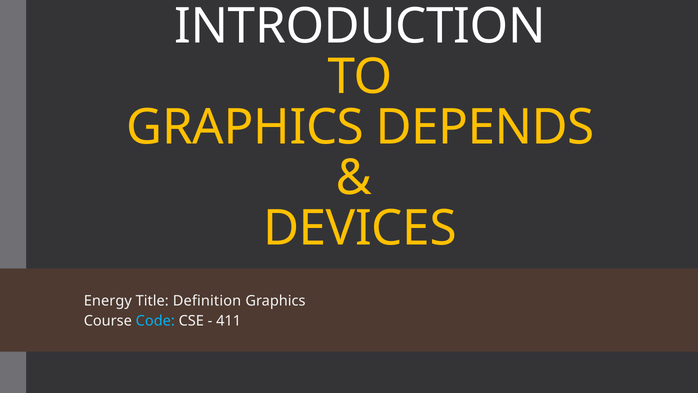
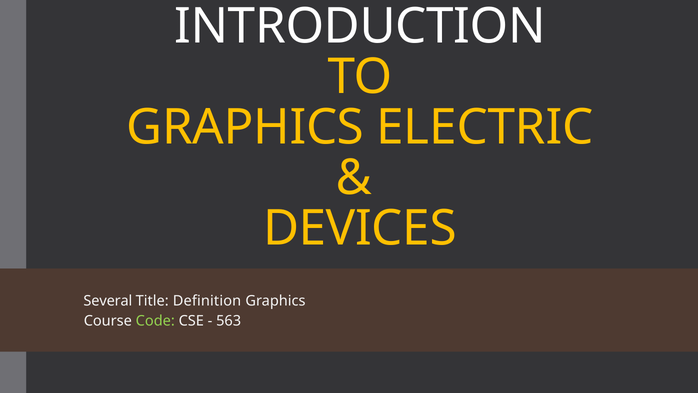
DEPENDS: DEPENDS -> ELECTRIC
Energy: Energy -> Several
Code colour: light blue -> light green
411: 411 -> 563
